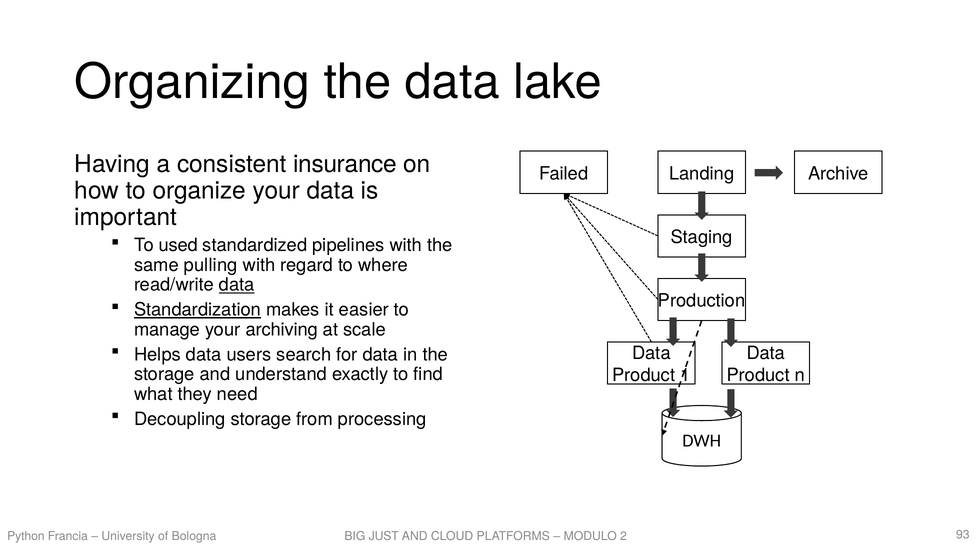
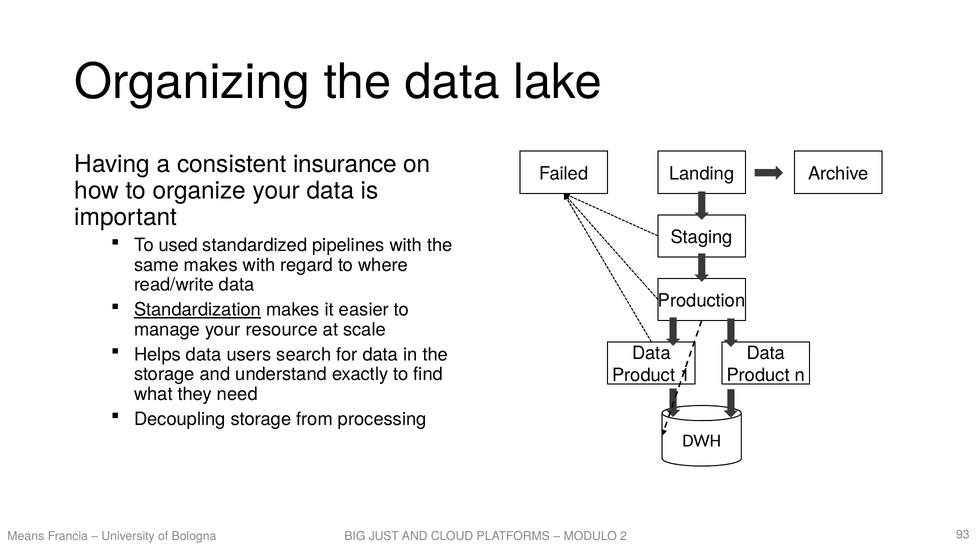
same pulling: pulling -> makes
data at (237, 285) underline: present -> none
archiving: archiving -> resource
Python: Python -> Means
